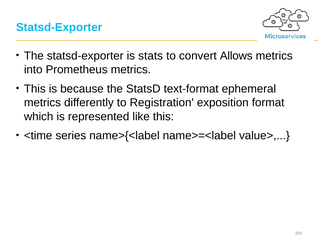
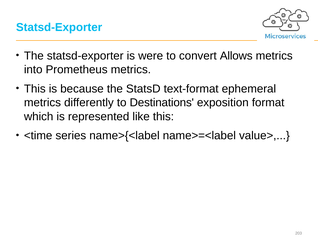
stats: stats -> were
Registration: Registration -> Destinations
